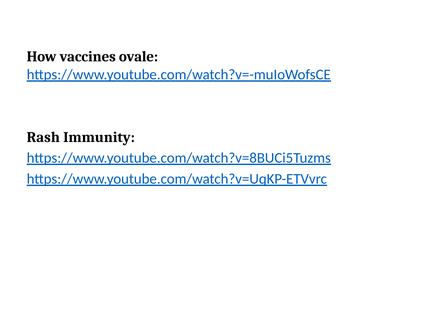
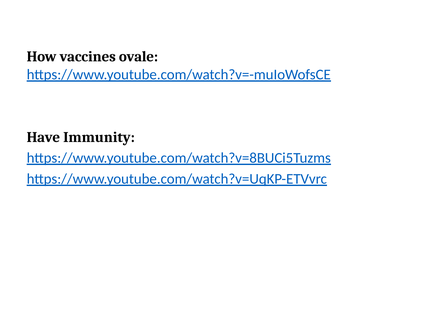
Rash: Rash -> Have
